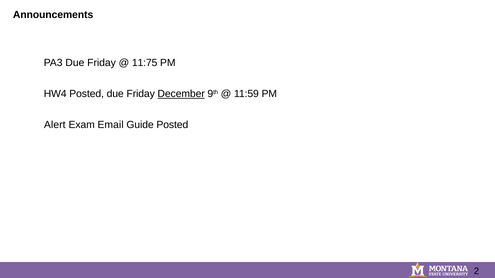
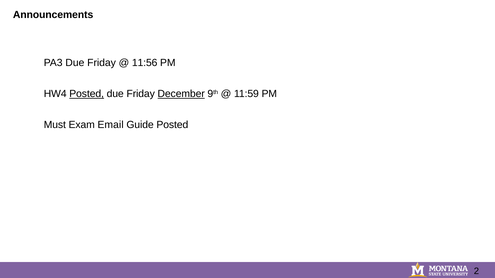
11:75: 11:75 -> 11:56
Posted at (87, 94) underline: none -> present
Alert: Alert -> Must
